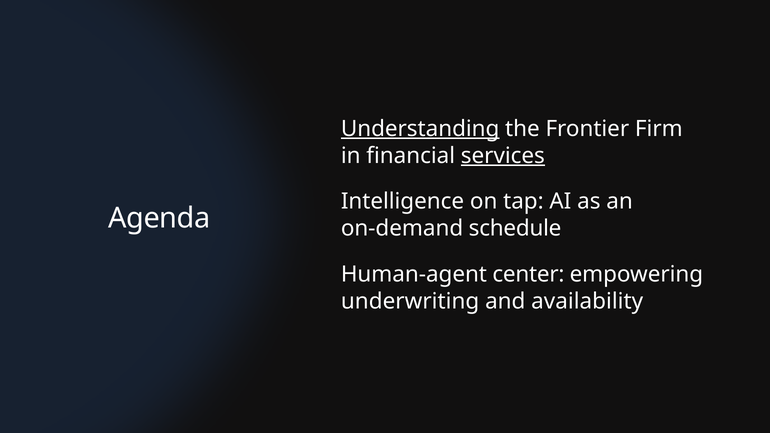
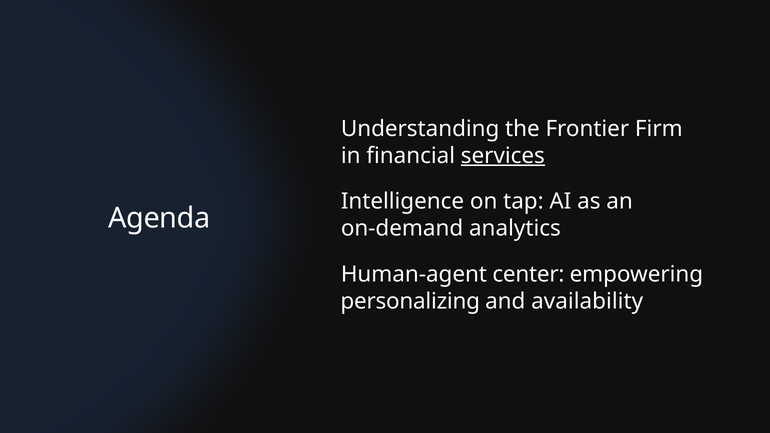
Understanding underline: present -> none
schedule: schedule -> analytics
underwriting: underwriting -> personalizing
